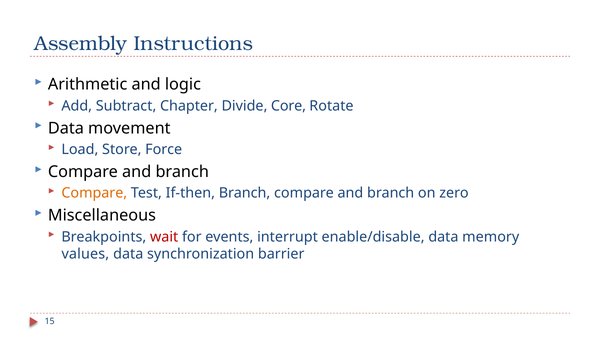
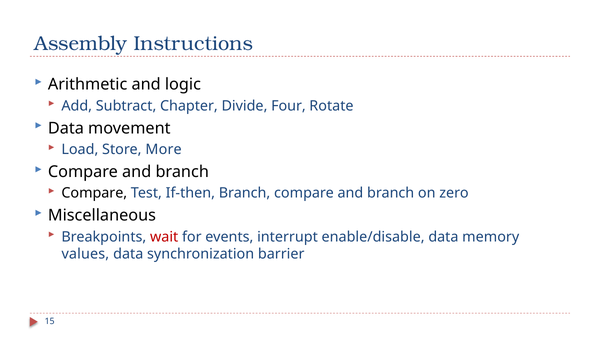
Core: Core -> Four
Force: Force -> More
Compare at (94, 193) colour: orange -> black
